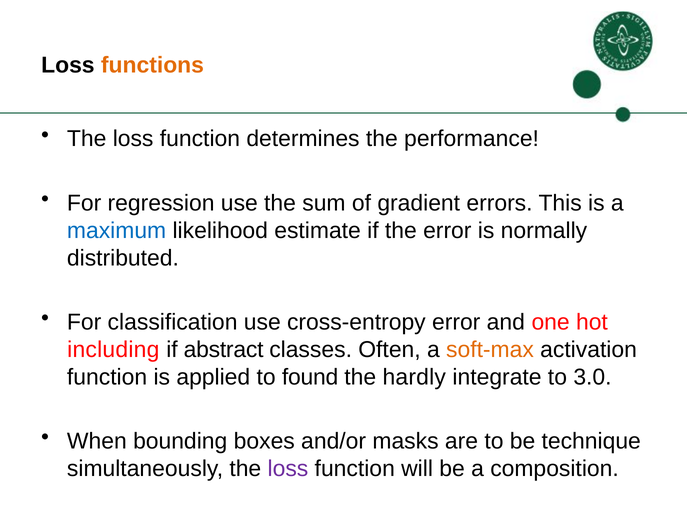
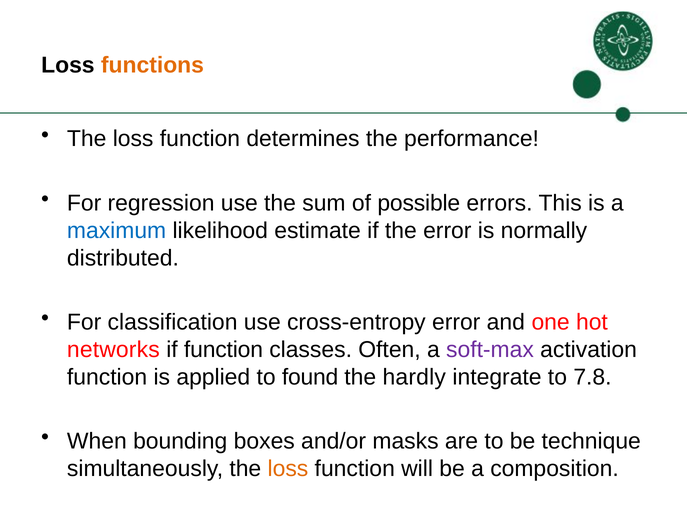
gradient: gradient -> possible
including: including -> networks
if abstract: abstract -> function
soft-max colour: orange -> purple
3.0: 3.0 -> 7.8
loss at (288, 469) colour: purple -> orange
